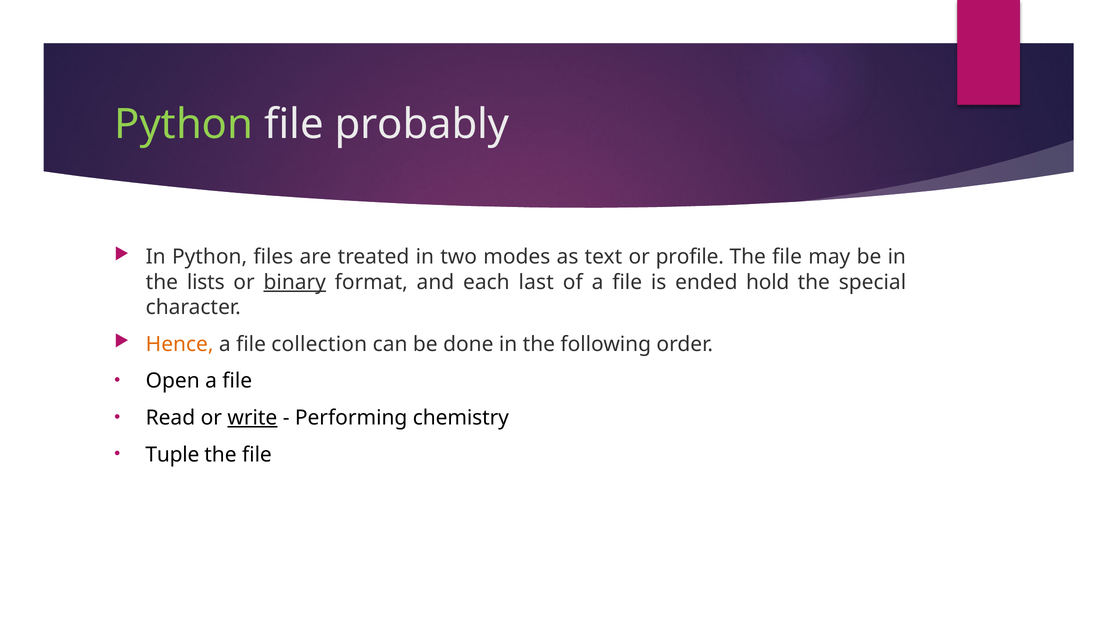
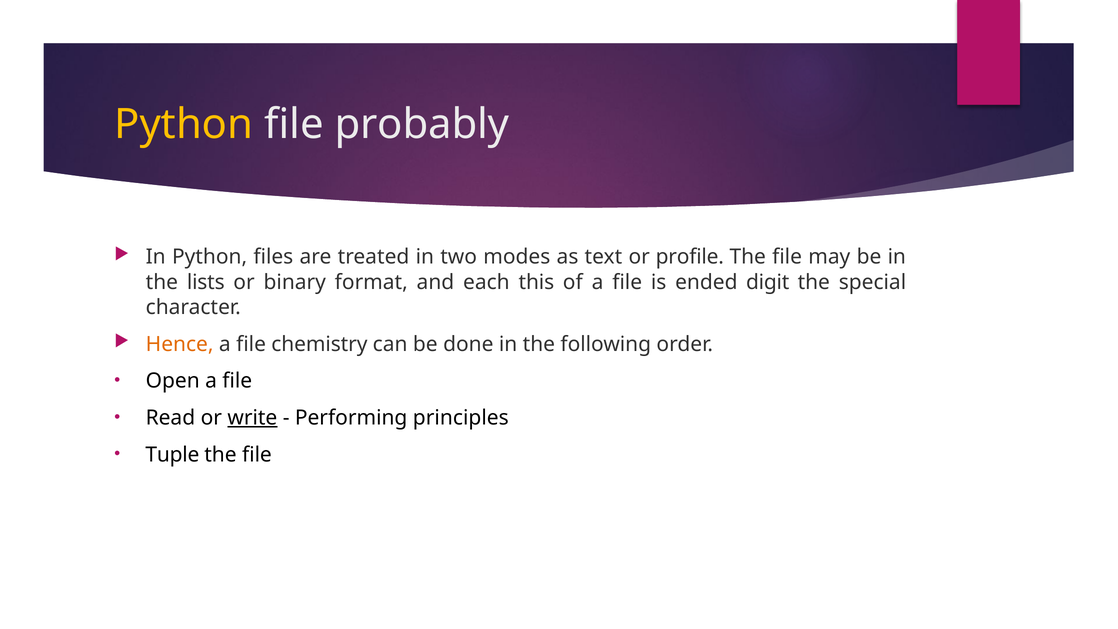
Python at (184, 125) colour: light green -> yellow
binary underline: present -> none
last: last -> this
hold: hold -> digit
collection: collection -> chemistry
chemistry: chemistry -> principles
